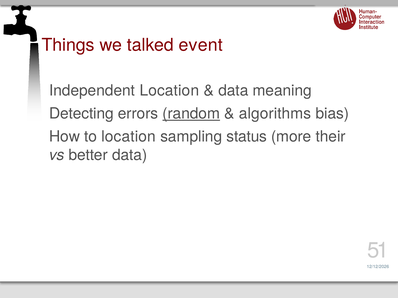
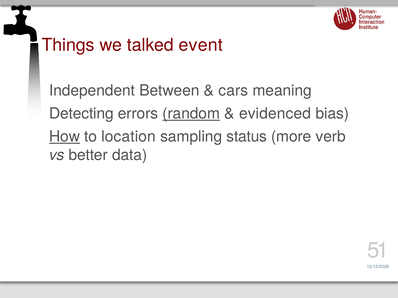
Independent Location: Location -> Between
data at (233, 91): data -> cars
algorithms: algorithms -> evidenced
How underline: none -> present
their: their -> verb
